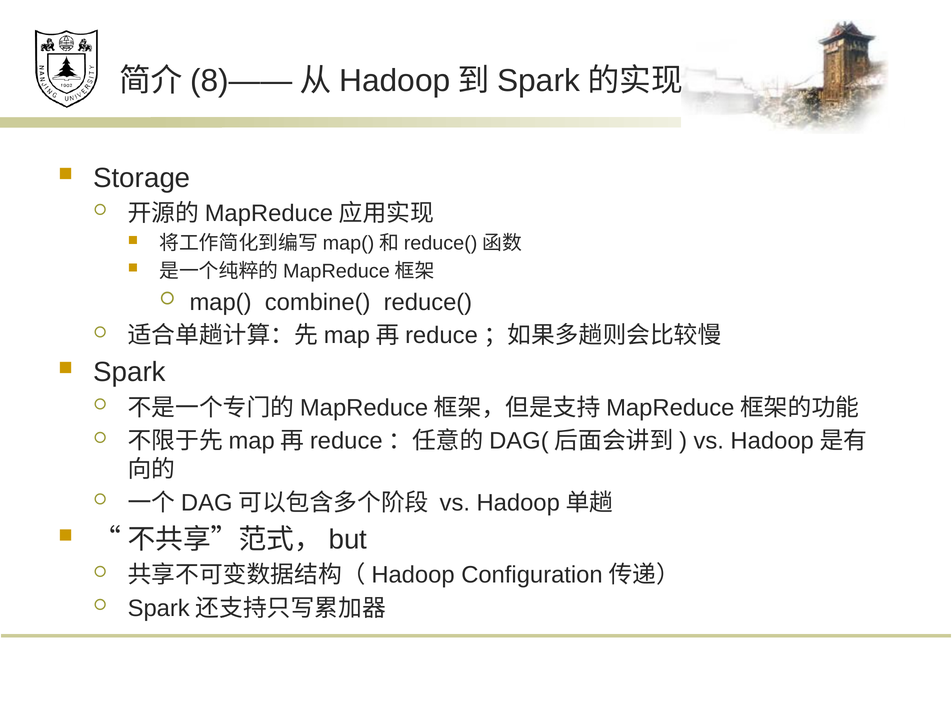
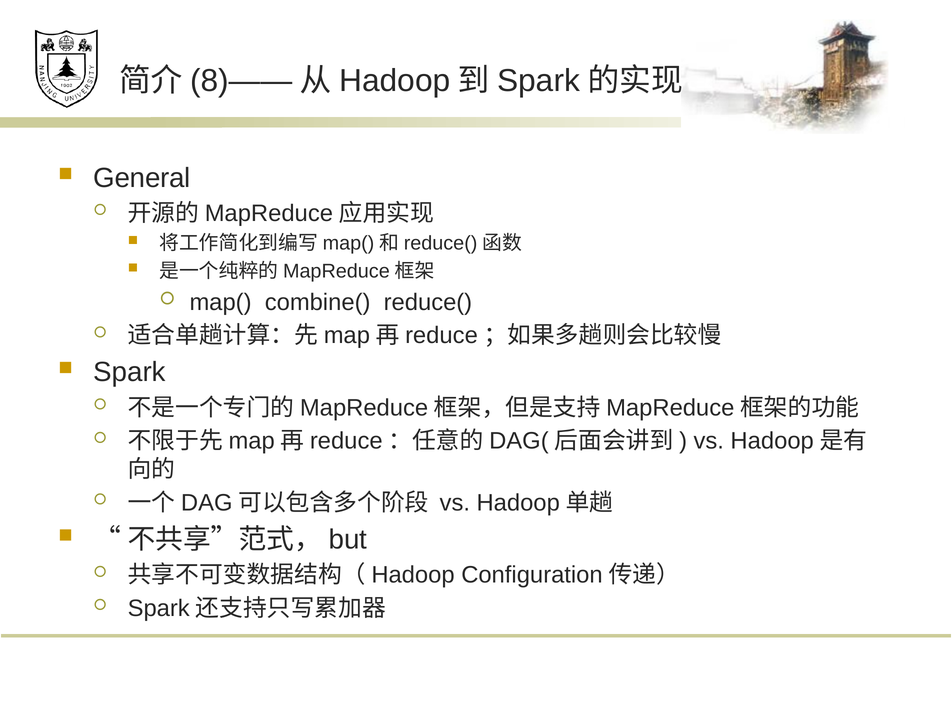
Storage: Storage -> General
